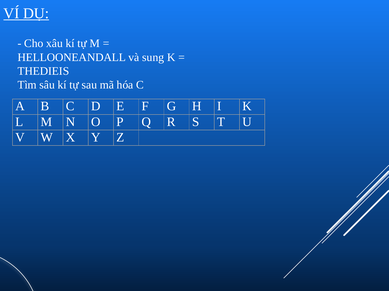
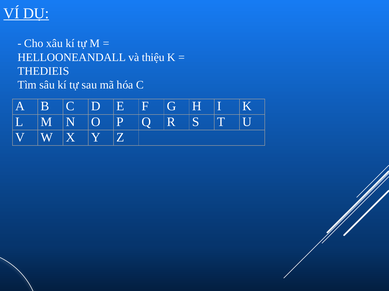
sung: sung -> thiệu
